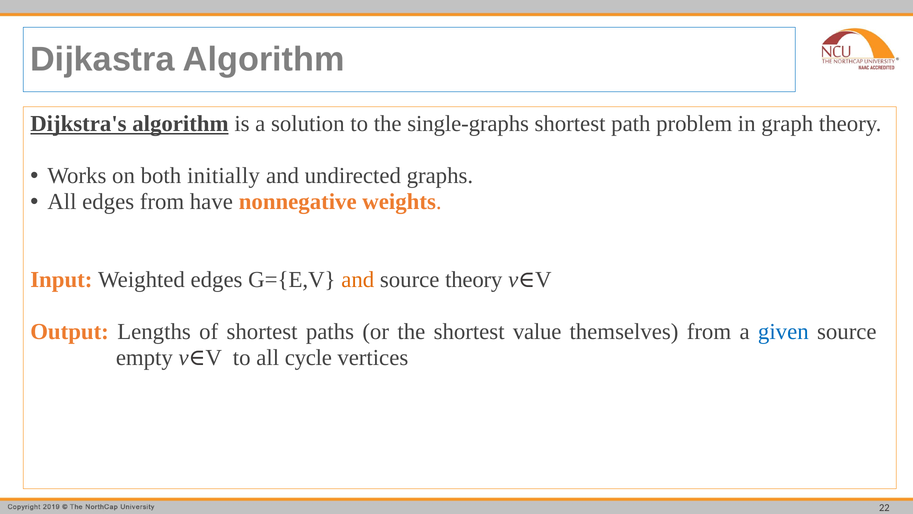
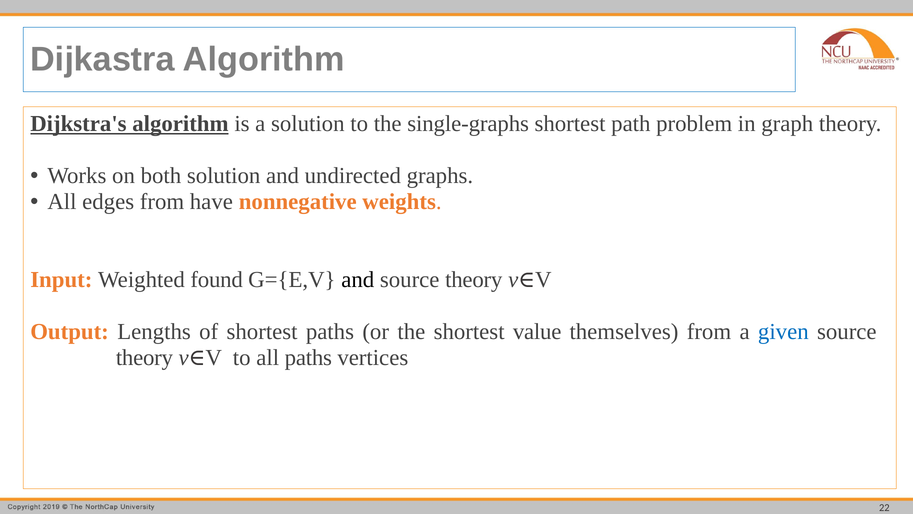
both initially: initially -> solution
Weighted edges: edges -> found
and at (358, 280) colour: orange -> black
empty at (144, 358): empty -> theory
all cycle: cycle -> paths
